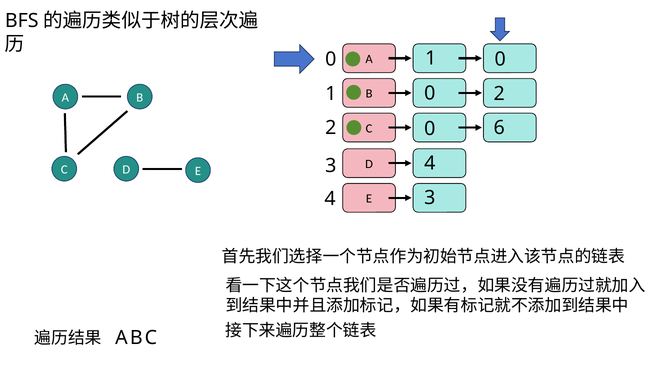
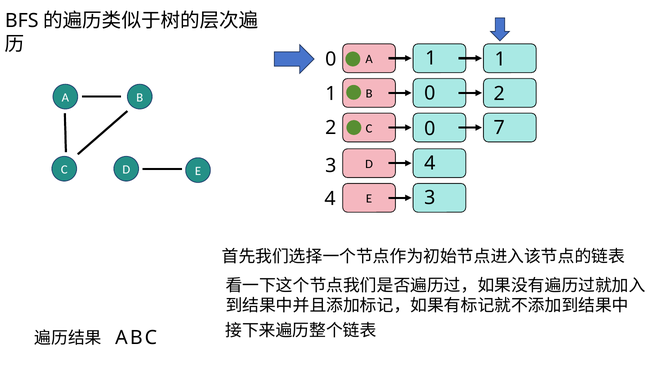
1 0: 0 -> 1
6: 6 -> 7
